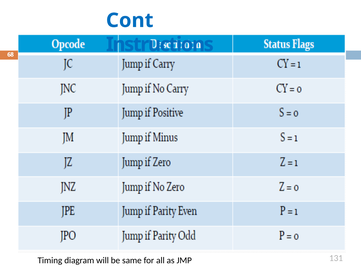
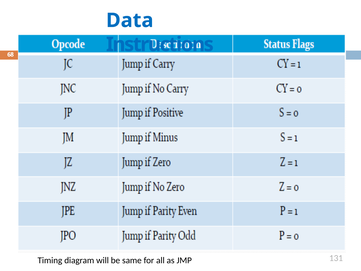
Cont: Cont -> Data
